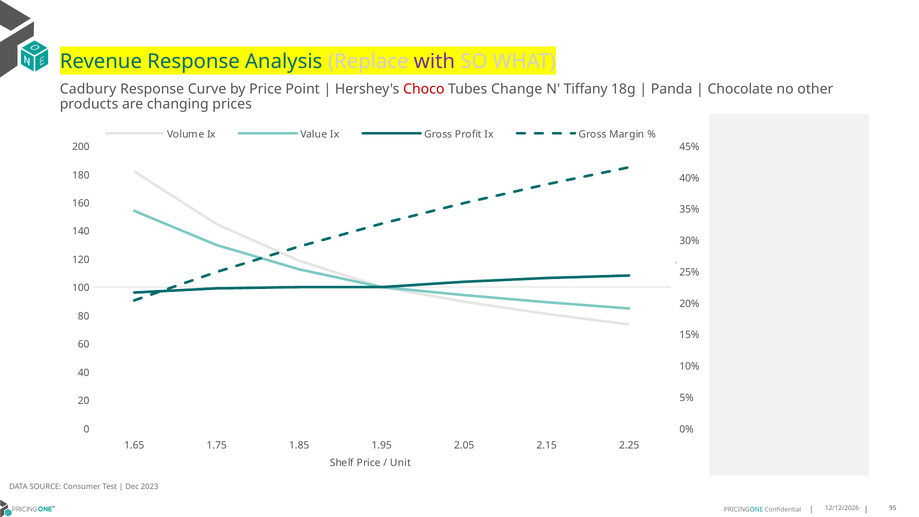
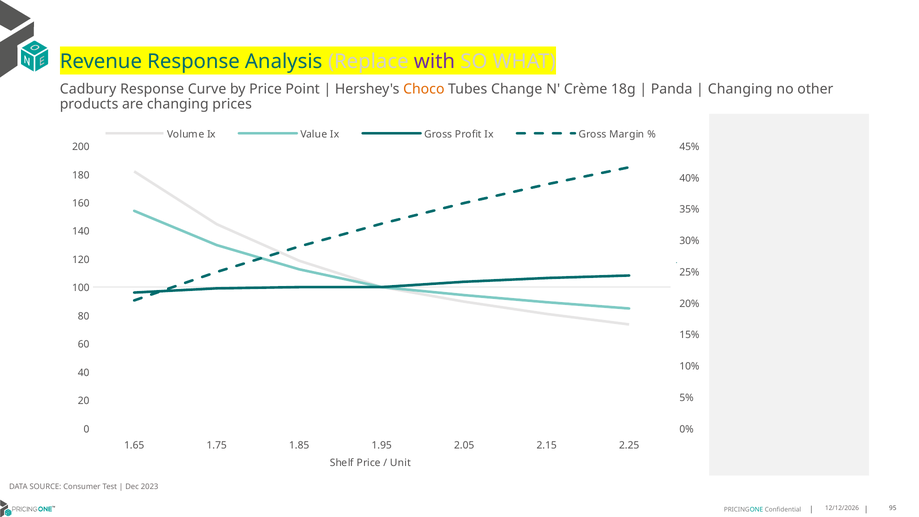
Choco colour: red -> orange
Tiffany: Tiffany -> Crème
Chocolate at (740, 89): Chocolate -> Changing
